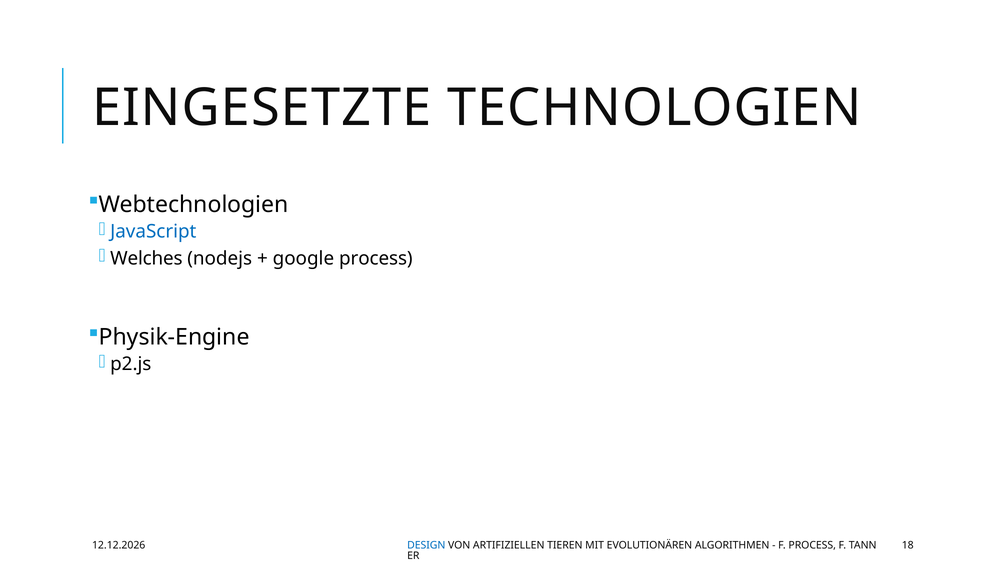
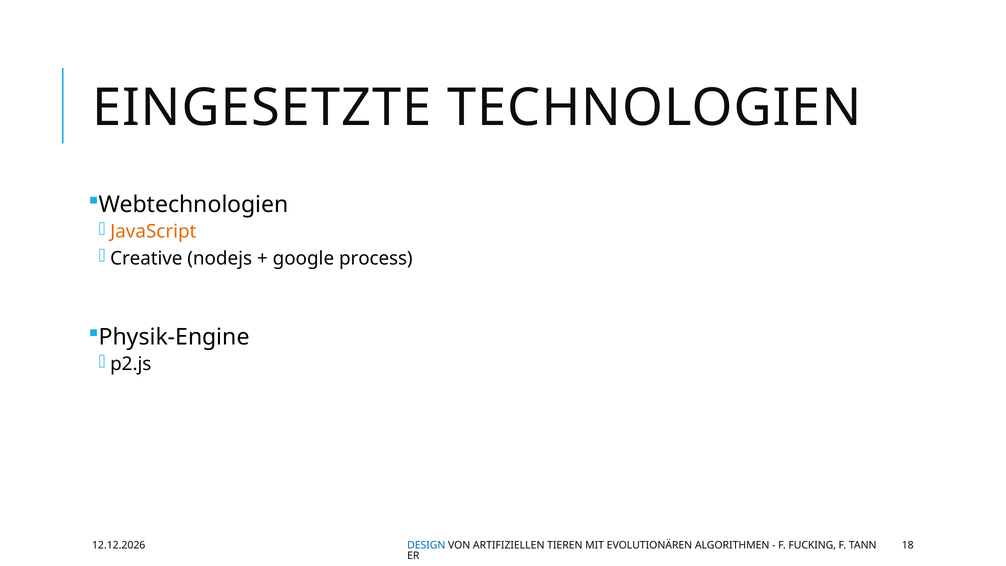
JavaScript colour: blue -> orange
Welches: Welches -> Creative
F PROCESS: PROCESS -> FUCKING
